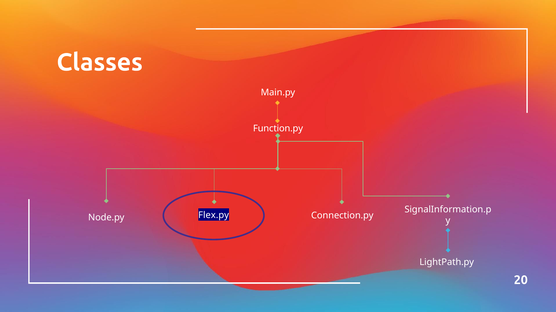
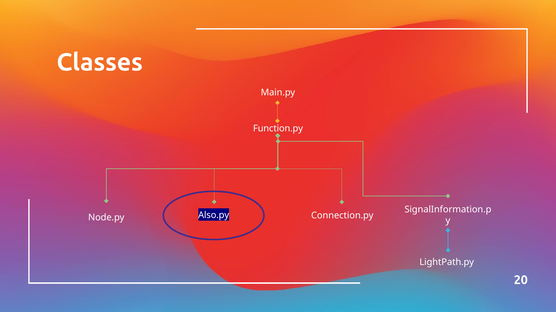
Flex.py: Flex.py -> Also.py
